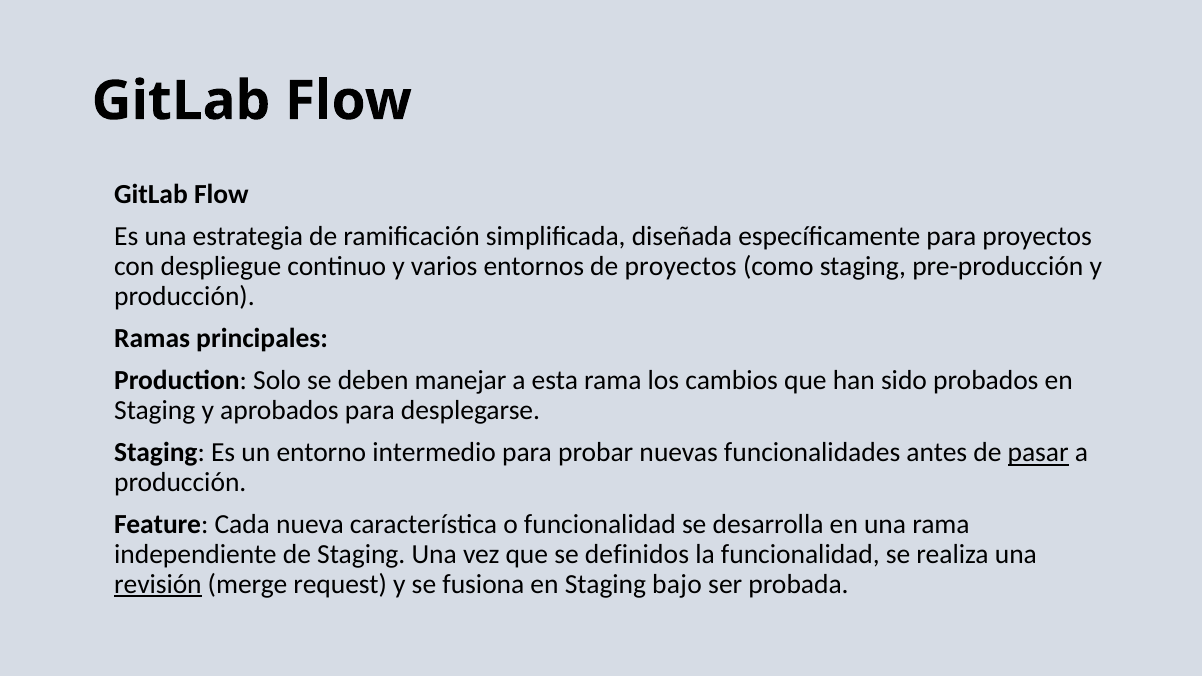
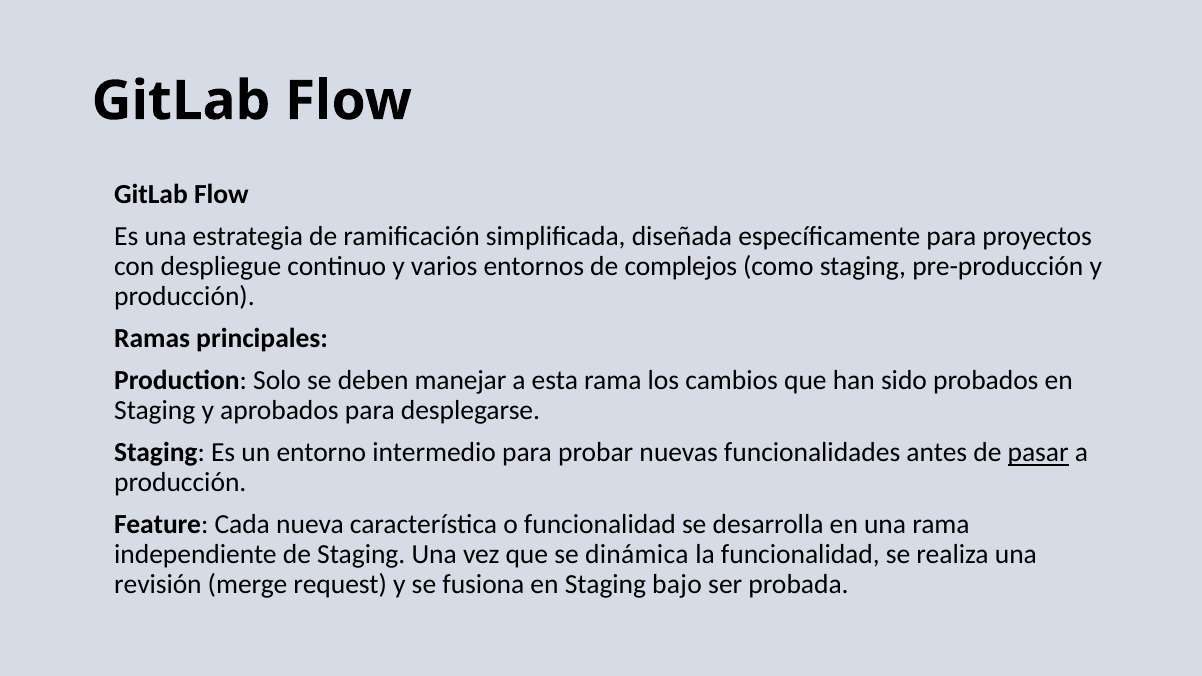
de proyectos: proyectos -> complejos
definidos: definidos -> dinámica
revisión underline: present -> none
